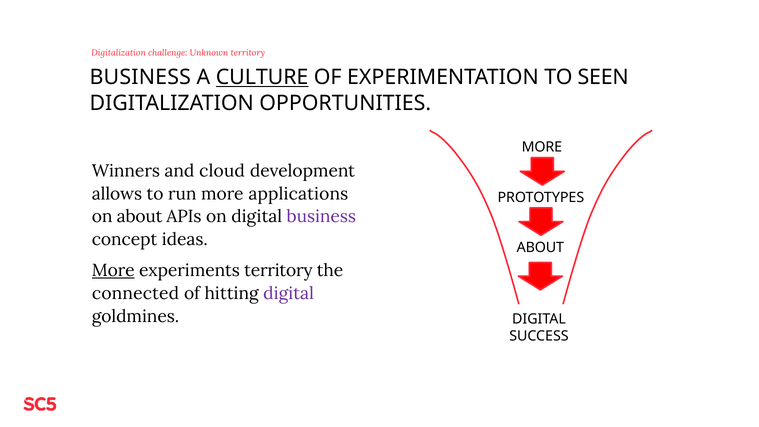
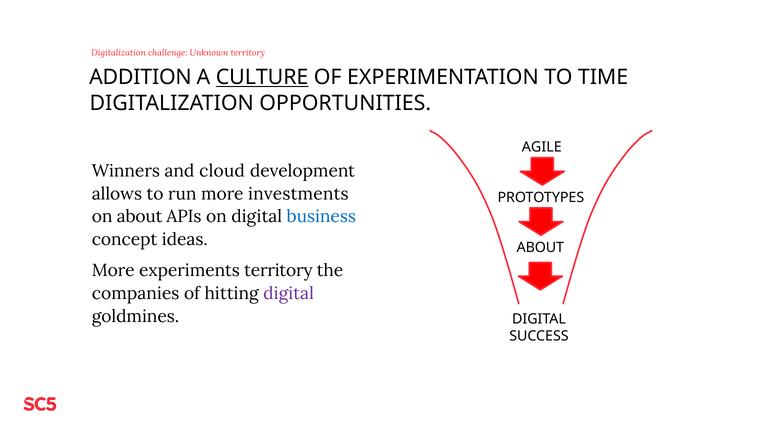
BUSINESS at (140, 77): BUSINESS -> ADDITION
SEEN: SEEN -> TIME
MORE at (542, 147): MORE -> AGILE
applications: applications -> investments
business at (321, 217) colour: purple -> blue
More at (113, 270) underline: present -> none
connected: connected -> companies
